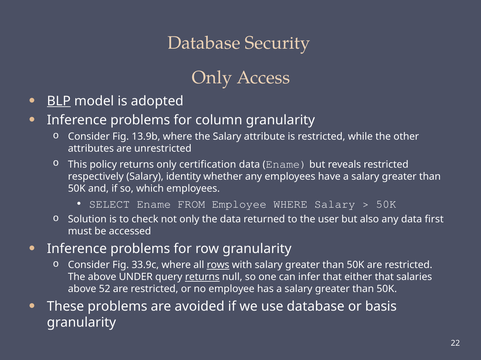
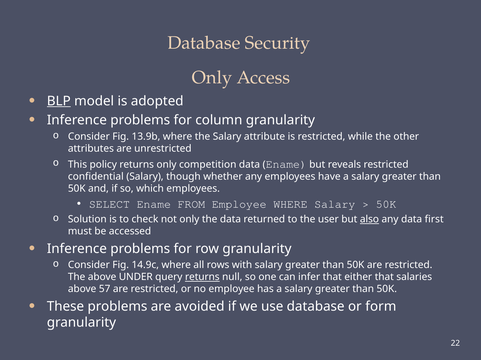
certification: certification -> competition
respectively: respectively -> confidential
identity: identity -> though
also underline: none -> present
33.9c: 33.9c -> 14.9c
rows underline: present -> none
52: 52 -> 57
basis: basis -> form
